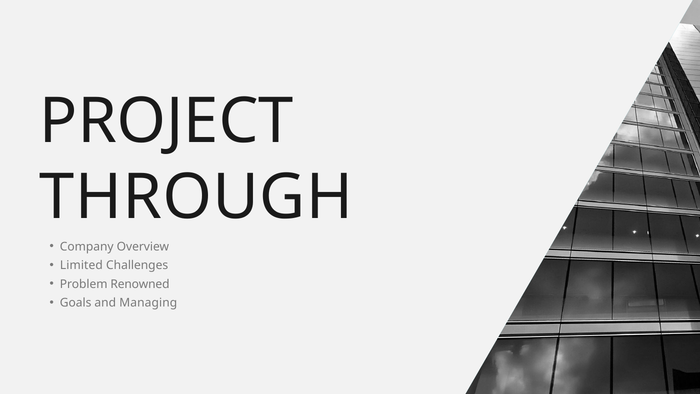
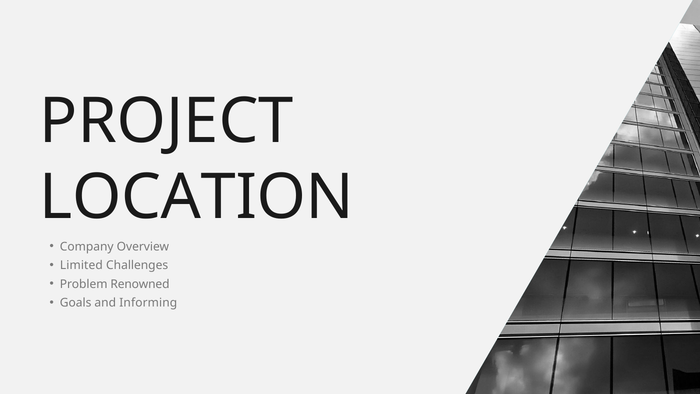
THROUGH: THROUGH -> LOCATION
Managing: Managing -> Informing
